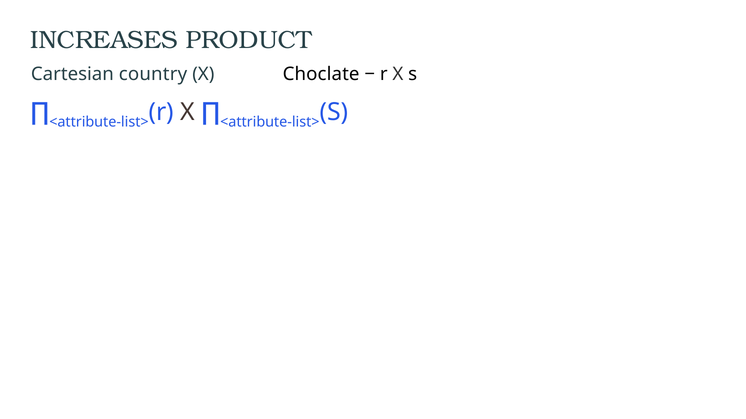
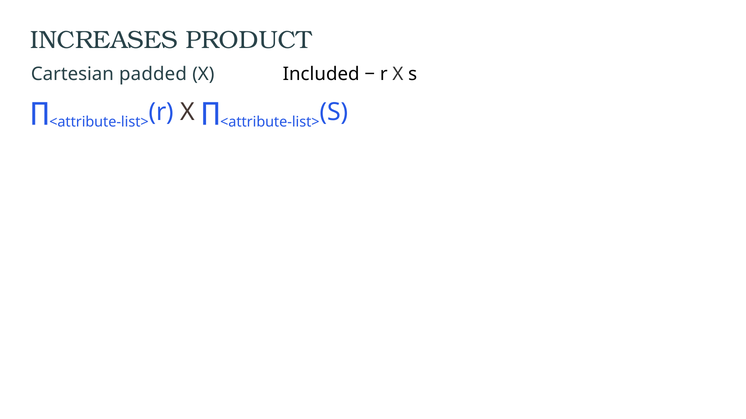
country: country -> padded
Choclate: Choclate -> Included
